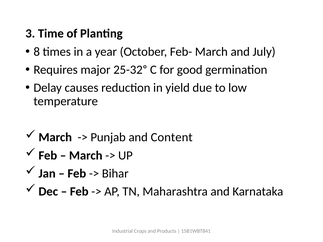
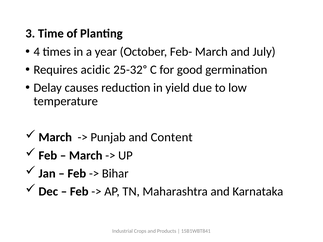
8: 8 -> 4
major: major -> acidic
